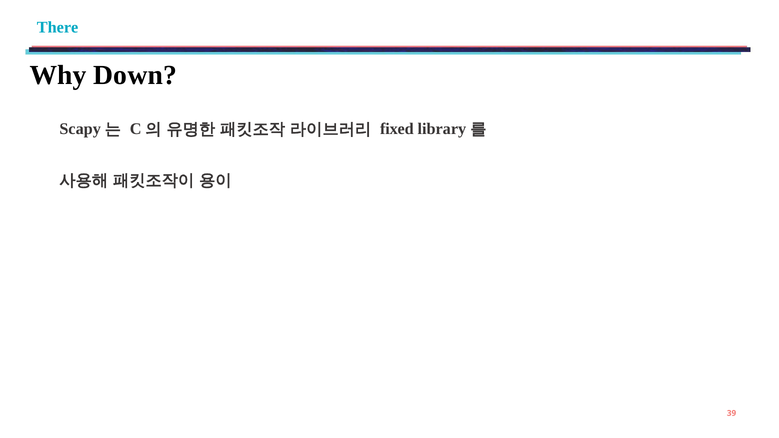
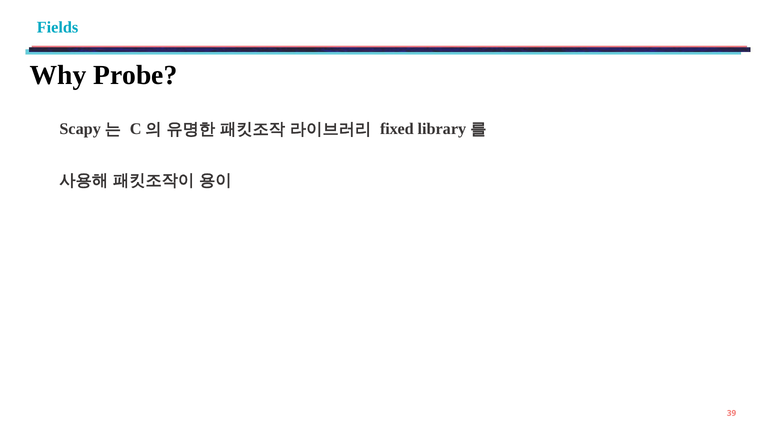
There: There -> Fields
Down: Down -> Probe
